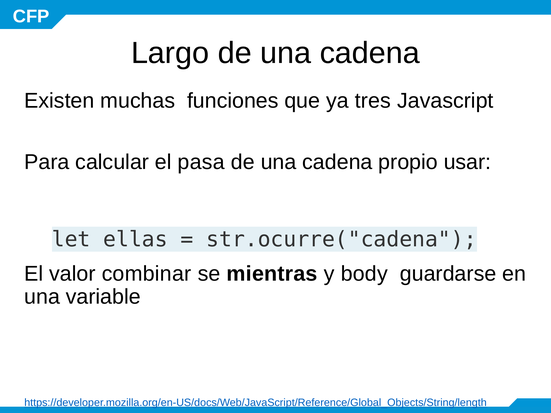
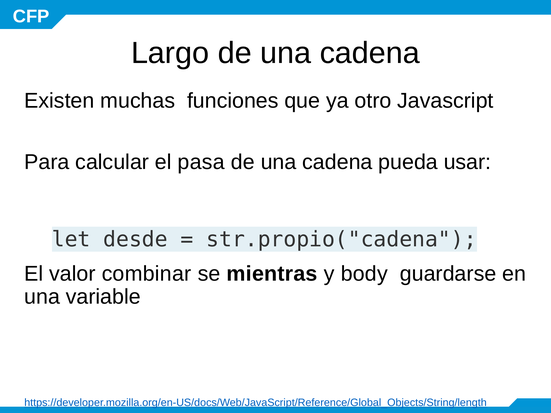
tres: tres -> otro
propio: propio -> pueda
ellas: ellas -> desde
str.ocurre("cadena: str.ocurre("cadena -> str.propio("cadena
